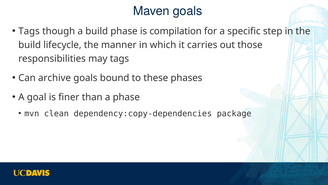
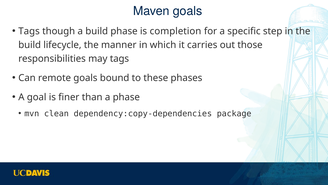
compilation: compilation -> completion
archive: archive -> remote
